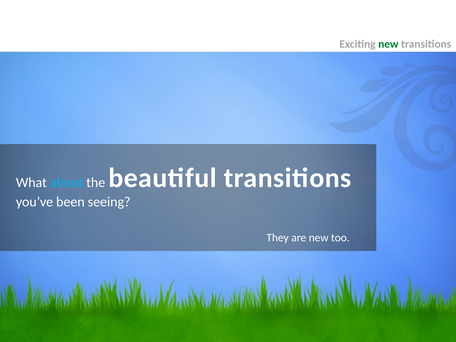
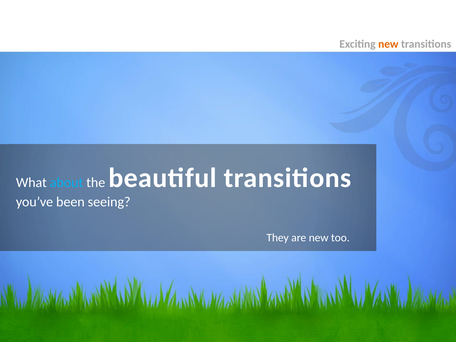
new at (388, 44) colour: green -> orange
